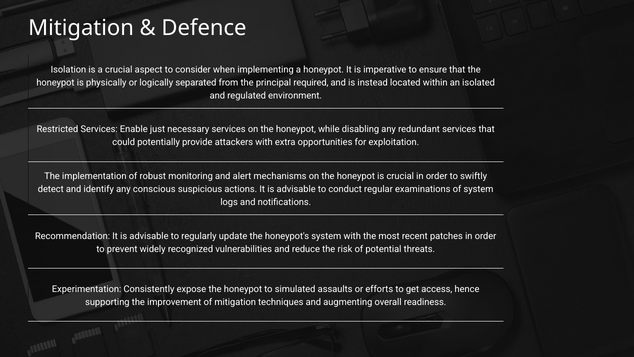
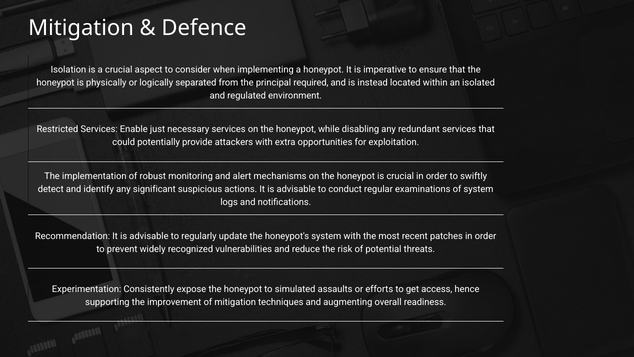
conscious: conscious -> significant
